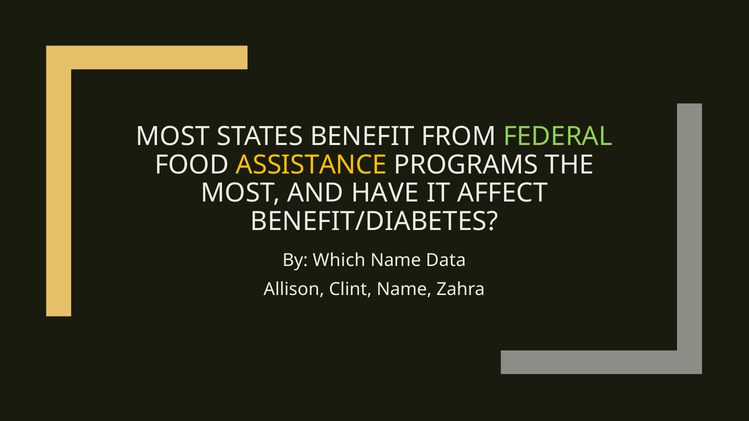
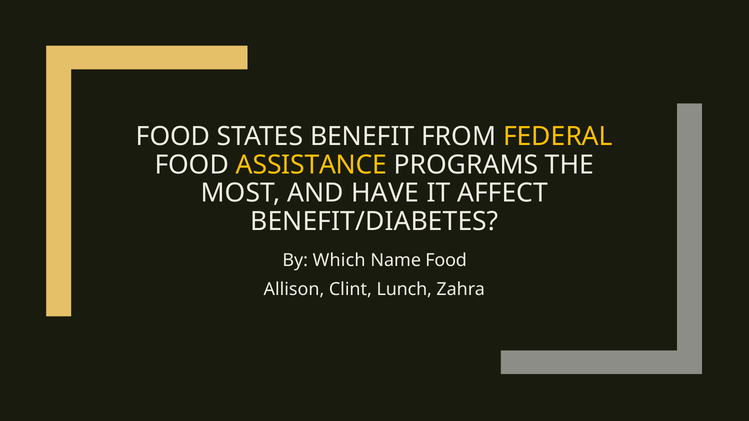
MOST at (173, 137): MOST -> FOOD
FEDERAL colour: light green -> yellow
Name Data: Data -> Food
Clint Name: Name -> Lunch
